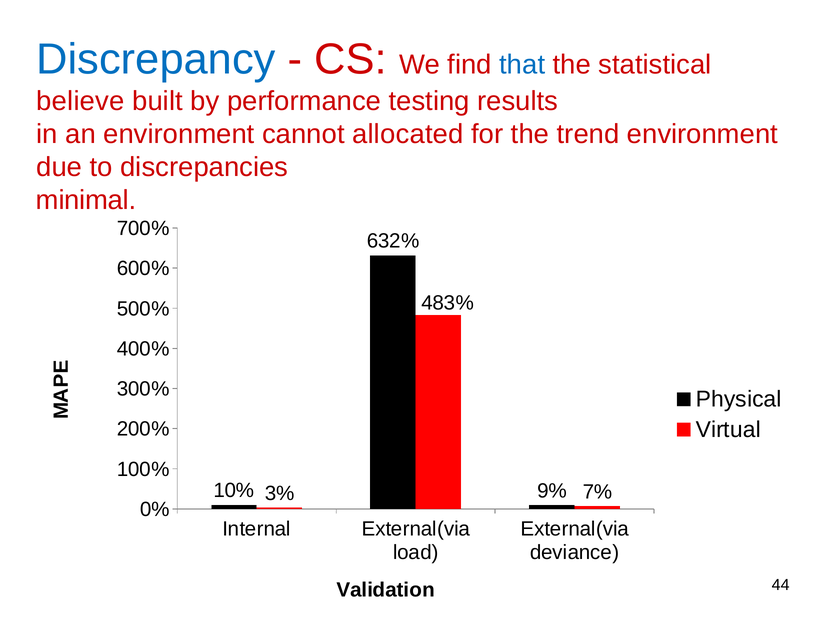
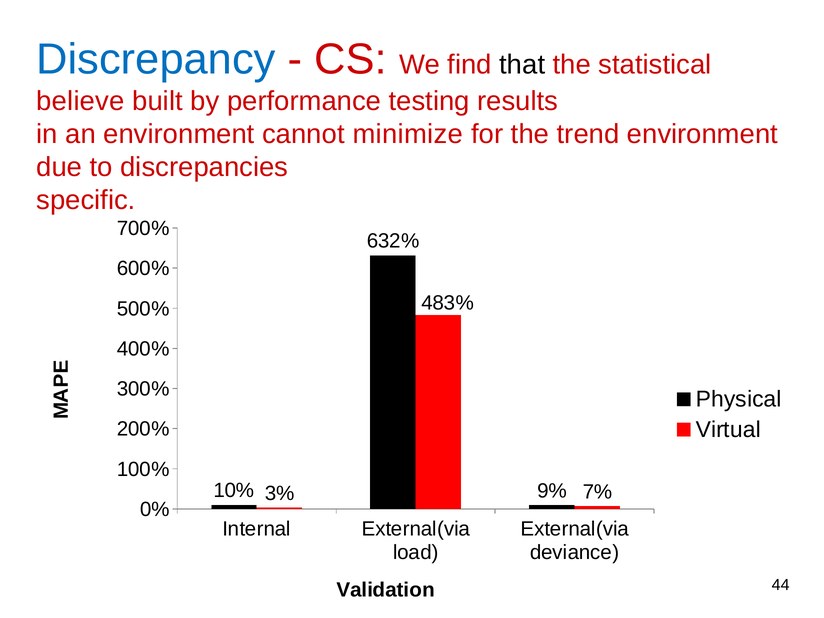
that colour: blue -> black
allocated: allocated -> minimize
minimal: minimal -> specific
